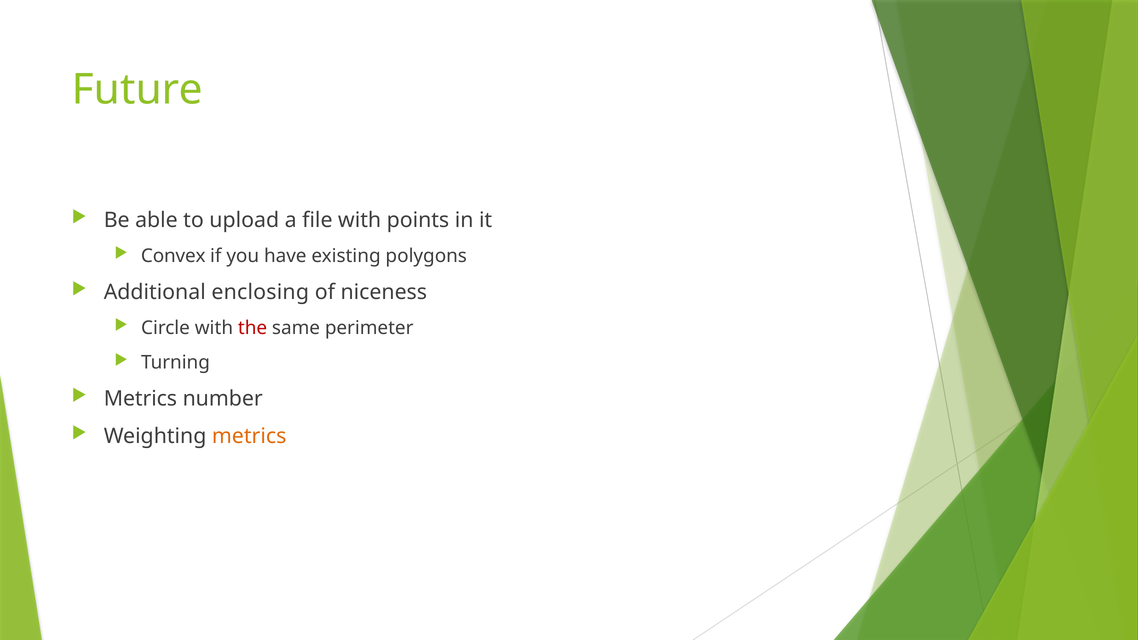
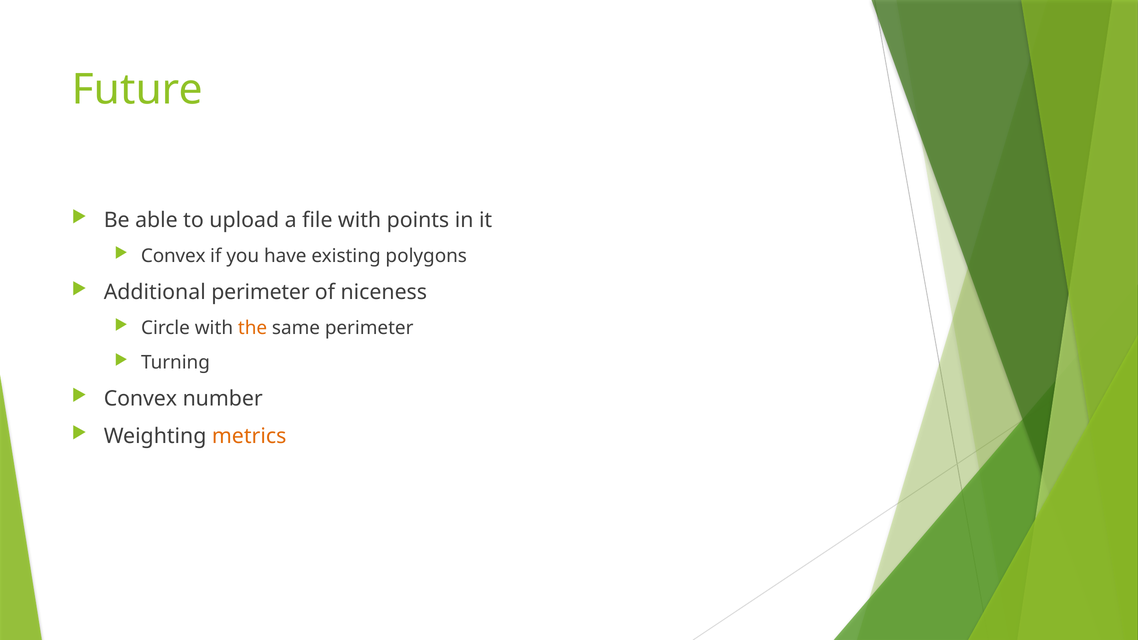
Additional enclosing: enclosing -> perimeter
the colour: red -> orange
Metrics at (140, 399): Metrics -> Convex
